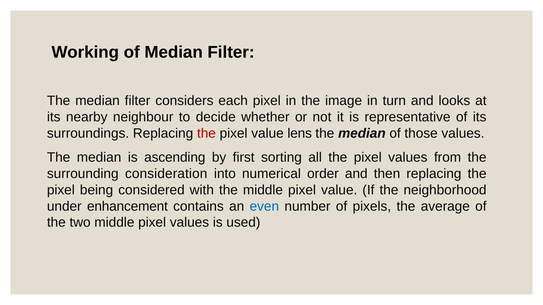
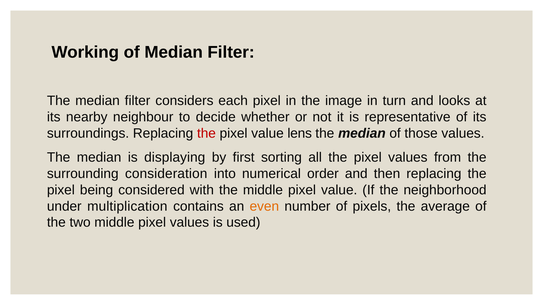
ascending: ascending -> displaying
enhancement: enhancement -> multiplication
even colour: blue -> orange
